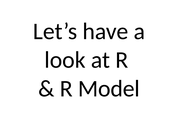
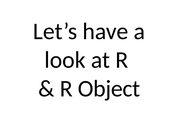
Model: Model -> Object
